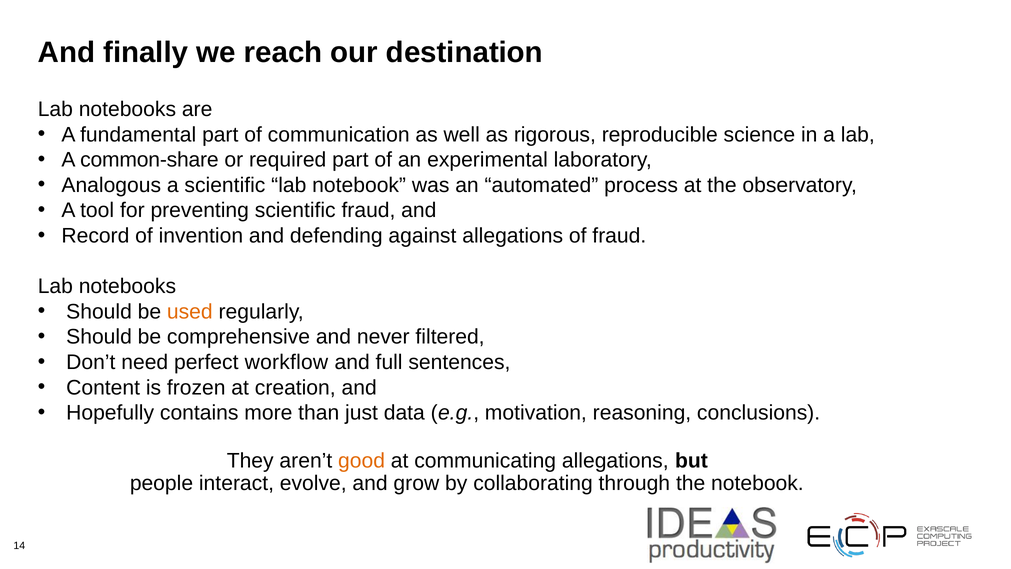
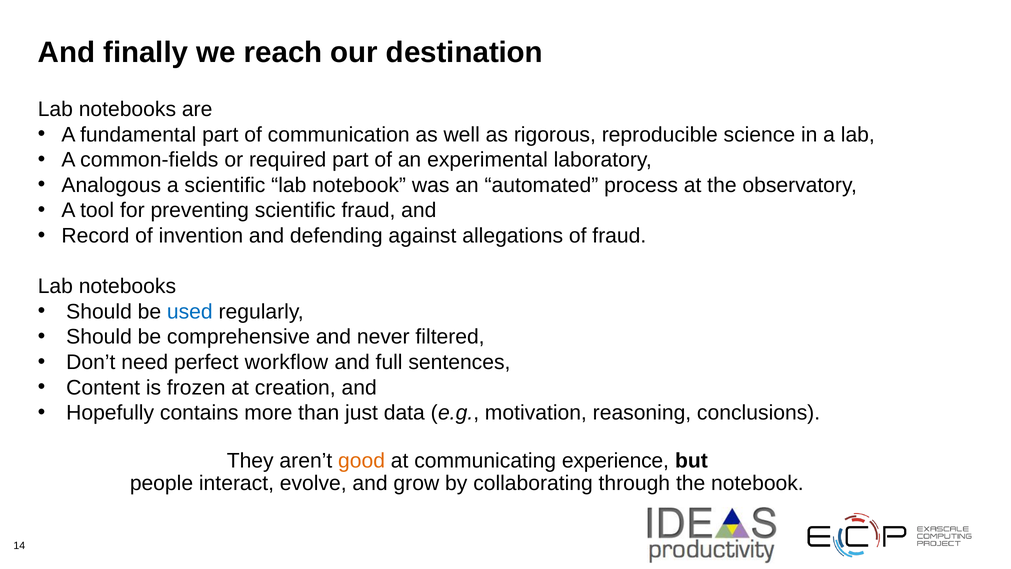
common-share: common-share -> common-fields
used colour: orange -> blue
communicating allegations: allegations -> experience
